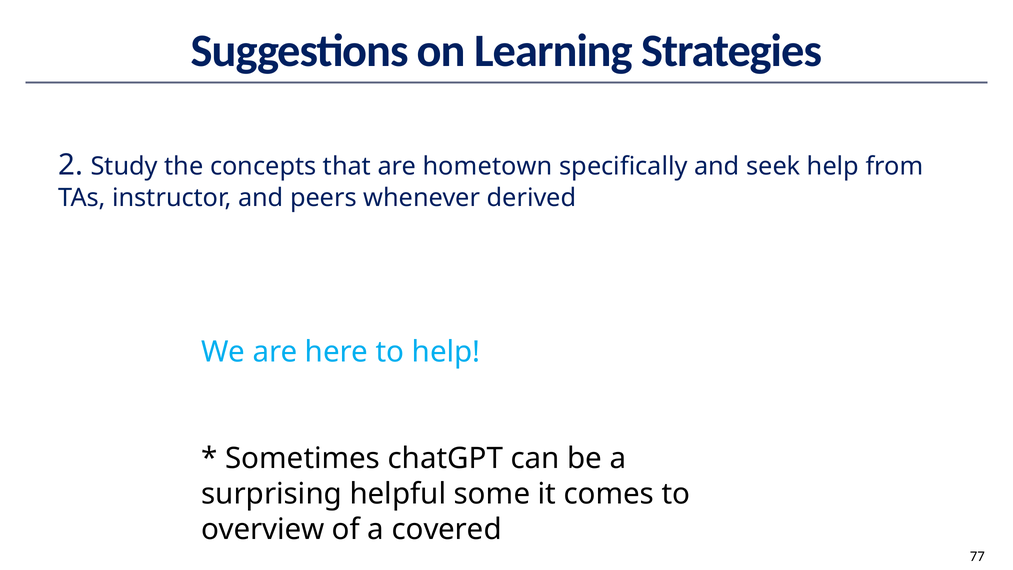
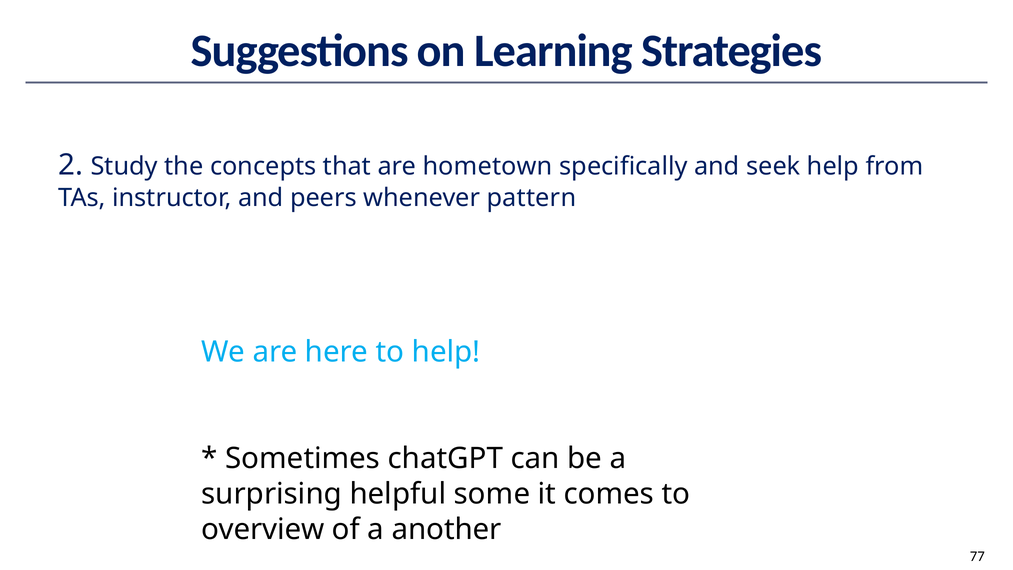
derived: derived -> pattern
covered: covered -> another
